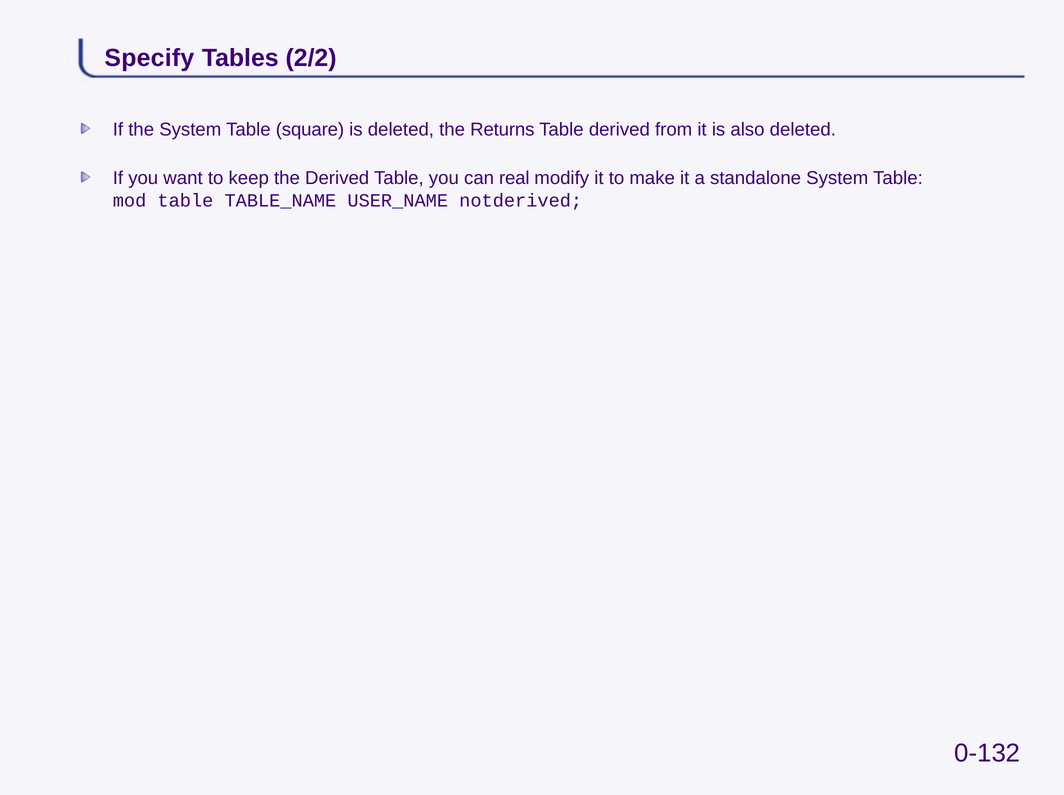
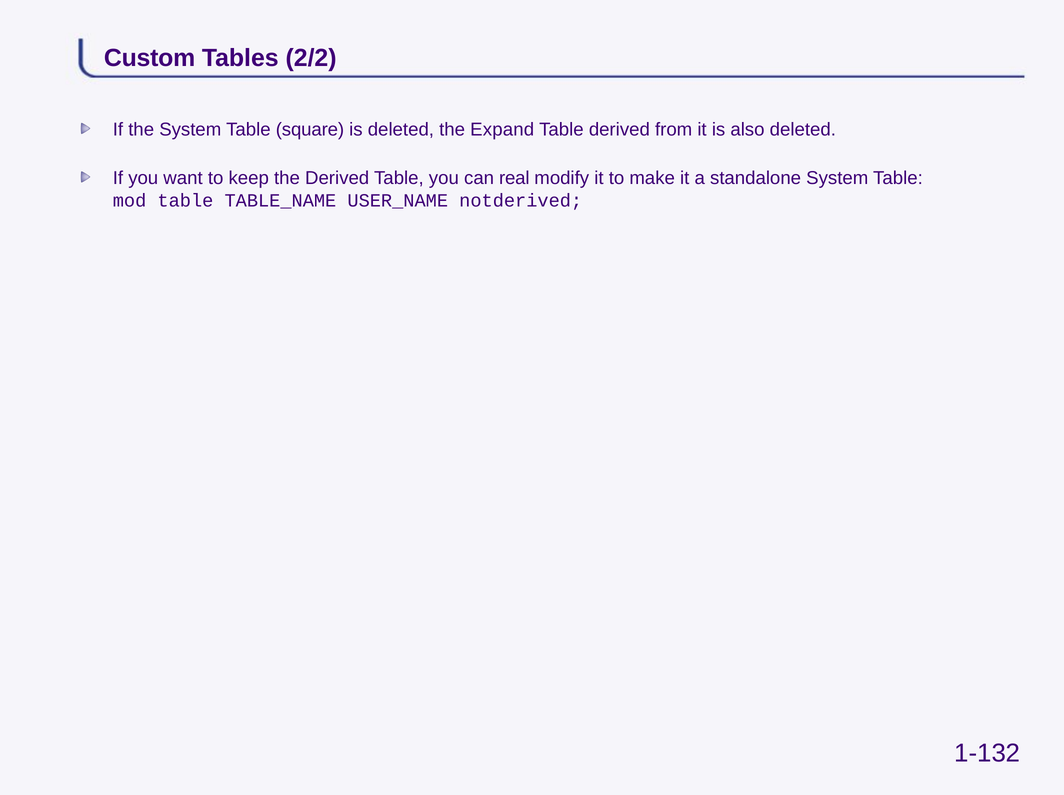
Specify: Specify -> Custom
Returns: Returns -> Expand
0-132: 0-132 -> 1-132
